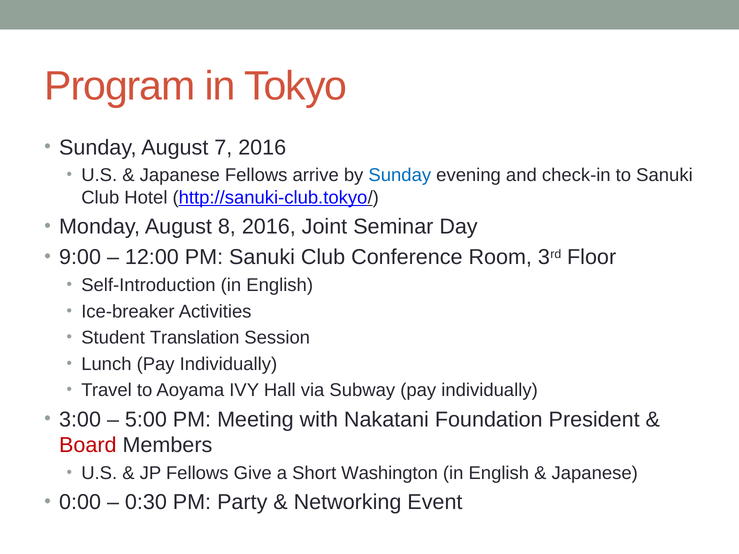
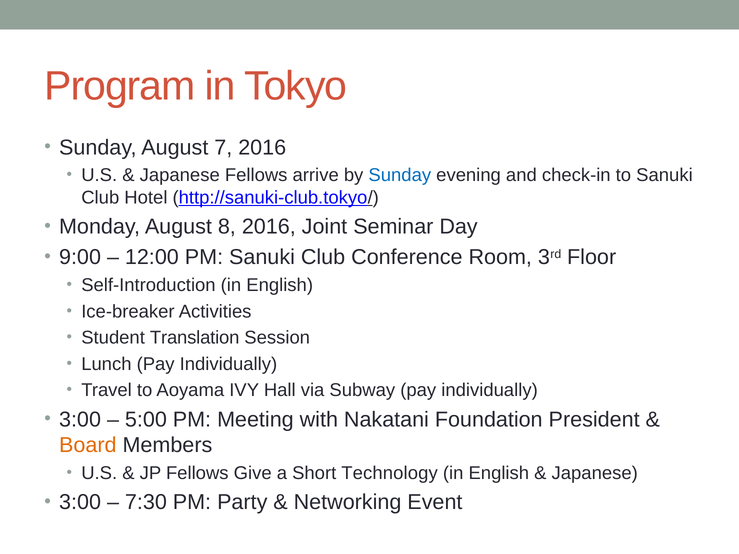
Board colour: red -> orange
Washington: Washington -> Technology
0:00 at (80, 503): 0:00 -> 3:00
0:30: 0:30 -> 7:30
